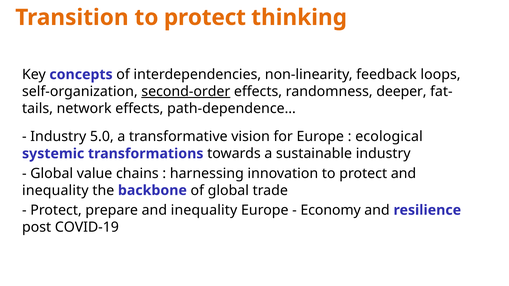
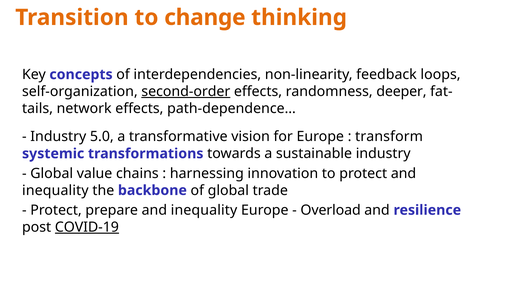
Transition to protect: protect -> change
ecological: ecological -> transform
Economy: Economy -> Overload
COVID-19 underline: none -> present
